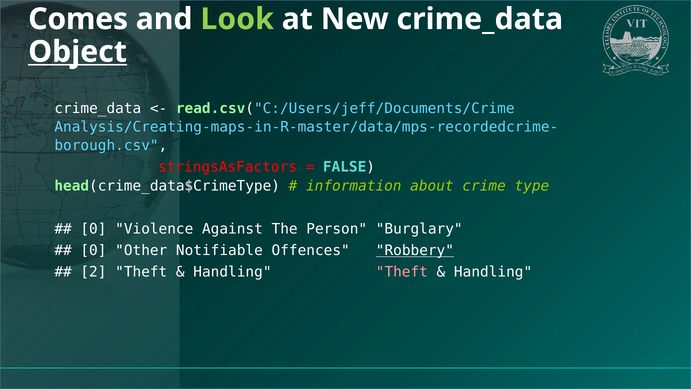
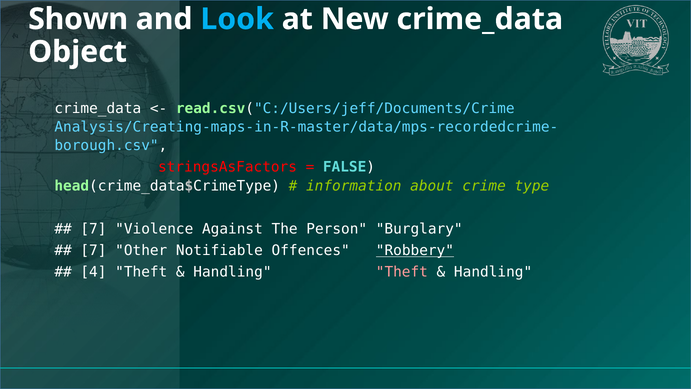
Comes: Comes -> Shown
Look colour: light green -> light blue
Object underline: present -> none
0 at (93, 229): 0 -> 7
0 at (93, 250): 0 -> 7
2: 2 -> 4
